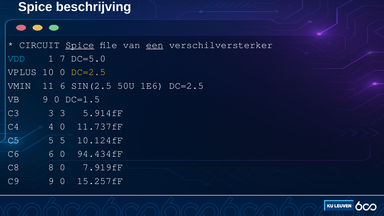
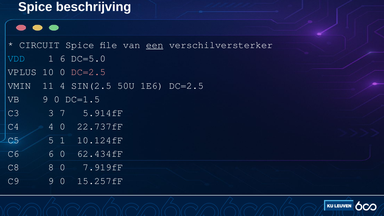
Spice at (80, 45) underline: present -> none
1 7: 7 -> 6
DC=2.5 at (88, 72) colour: yellow -> pink
11 6: 6 -> 4
3 3: 3 -> 7
11.737fF: 11.737fF -> 22.737fF
5 5: 5 -> 1
94.434fF: 94.434fF -> 62.434fF
